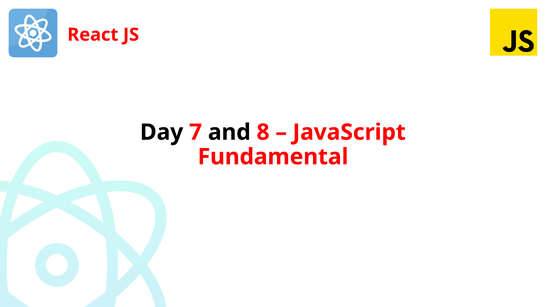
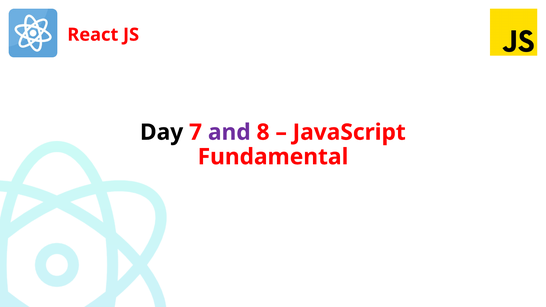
and colour: black -> purple
